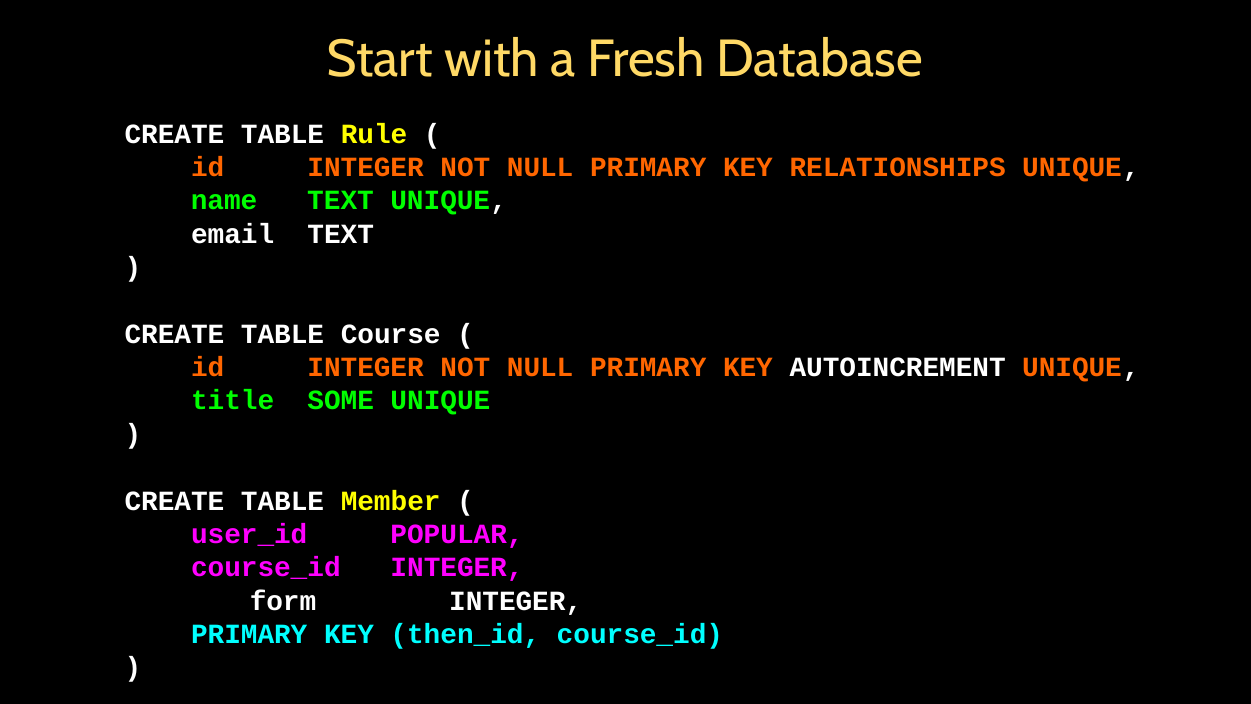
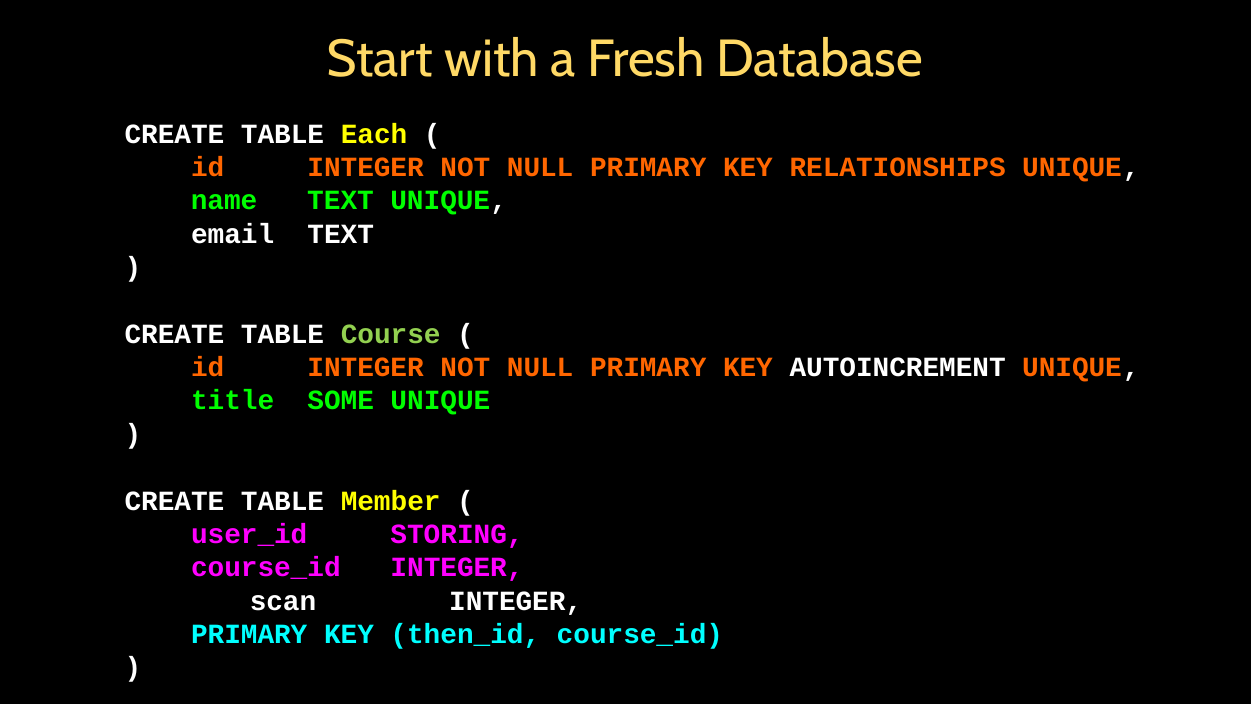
Rule: Rule -> Each
Course colour: white -> light green
POPULAR: POPULAR -> STORING
form: form -> scan
